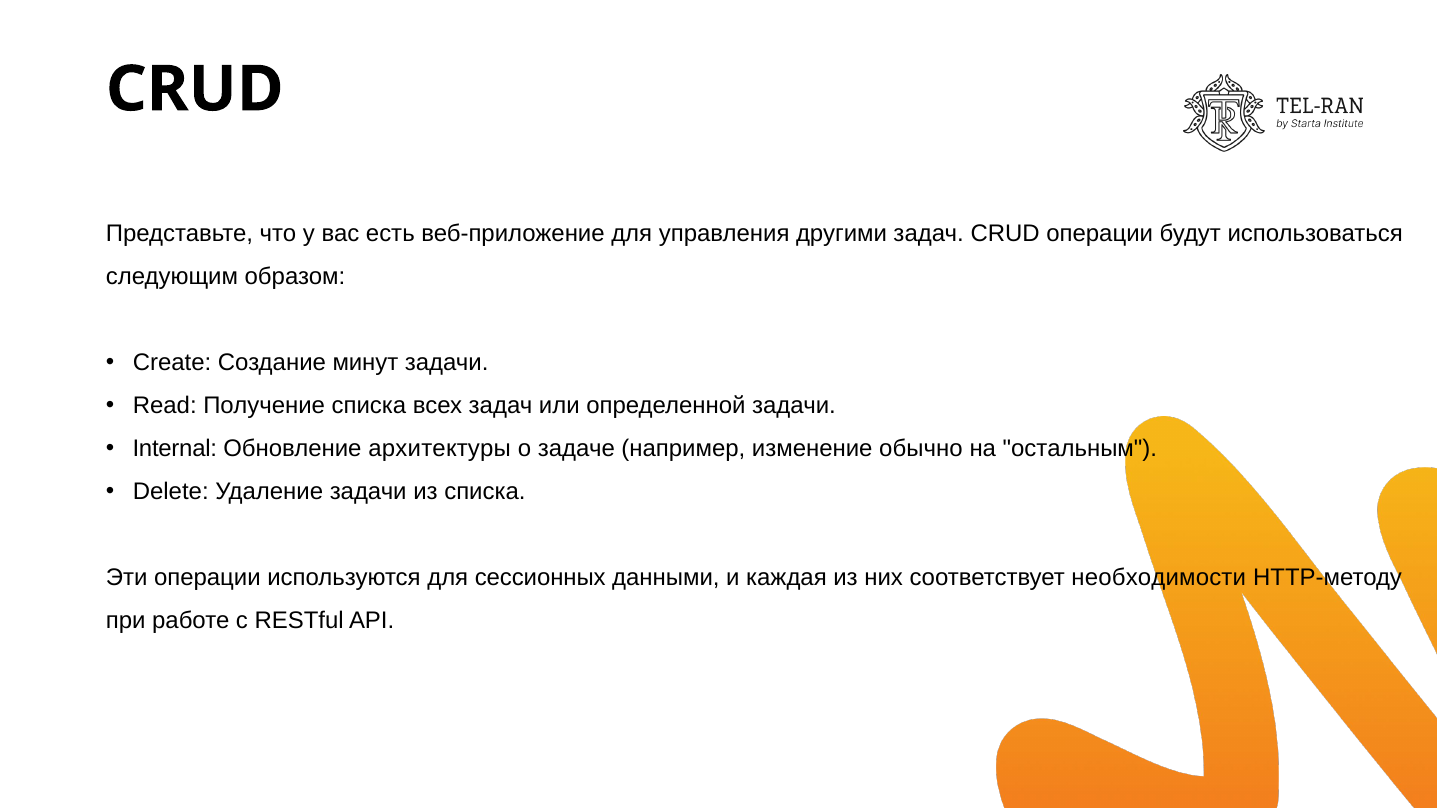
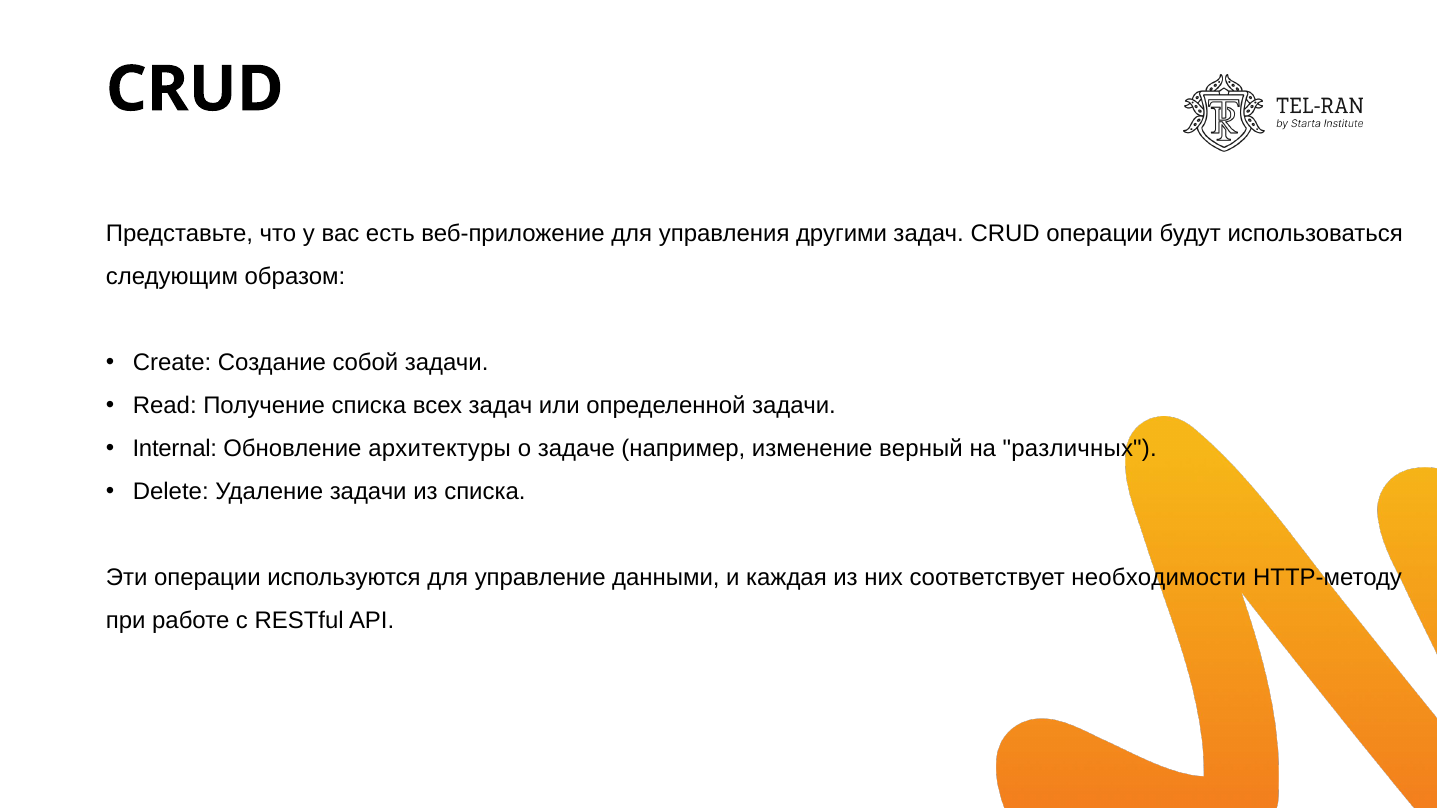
минут: минут -> собой
обычно: обычно -> верный
остальным: остальным -> различных
сессионных: сессионных -> управление
